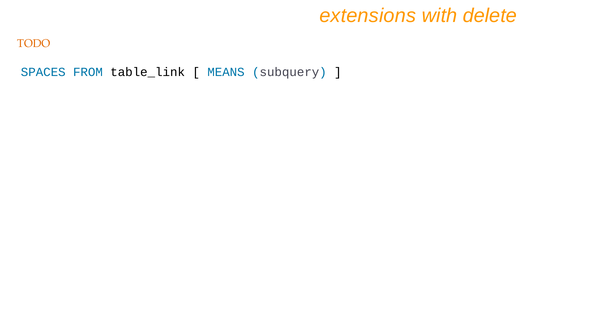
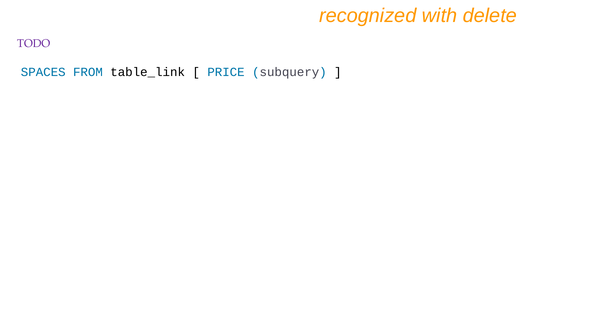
extensions: extensions -> recognized
TODO colour: orange -> purple
MEANS: MEANS -> PRICE
